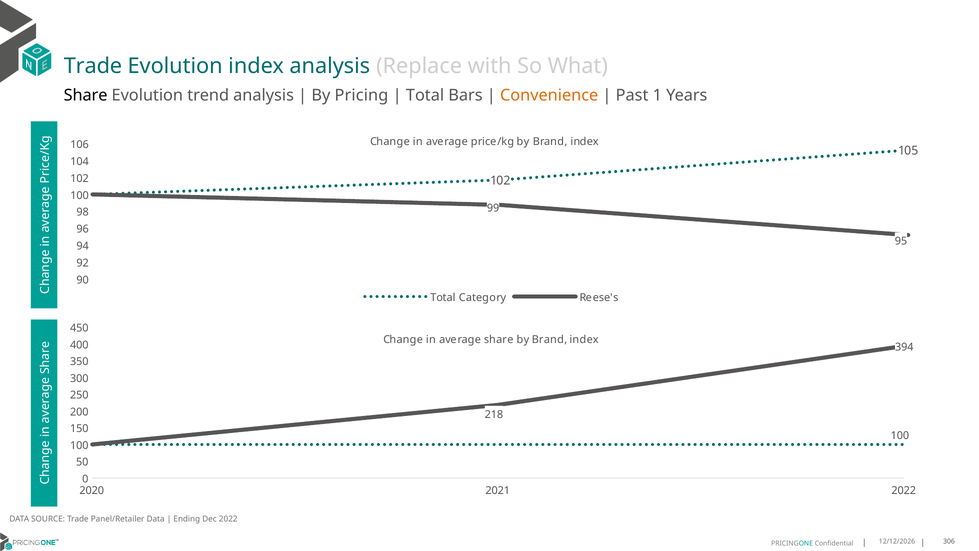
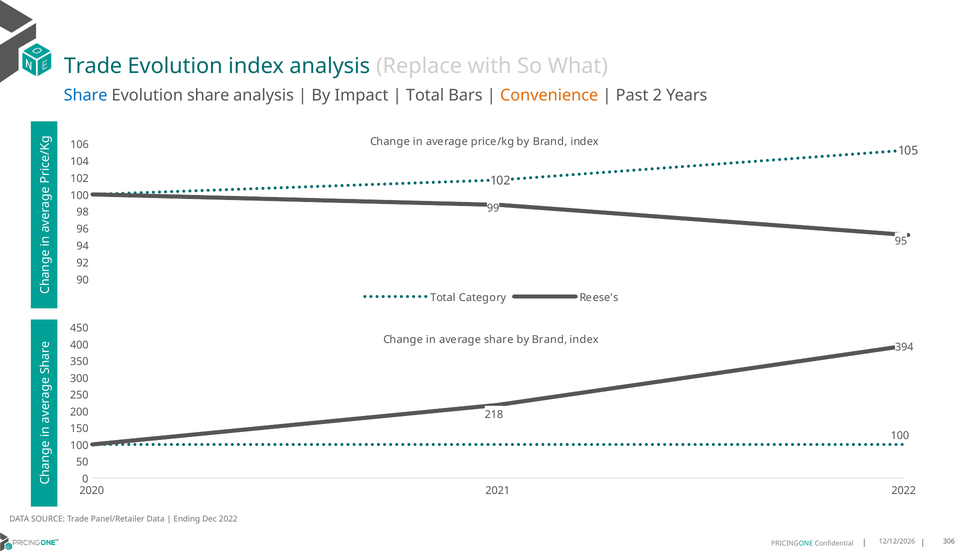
Share at (86, 95) colour: black -> blue
Evolution trend: trend -> share
Pricing: Pricing -> Impact
1: 1 -> 2
